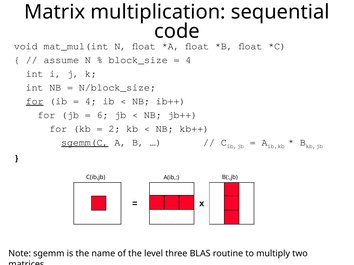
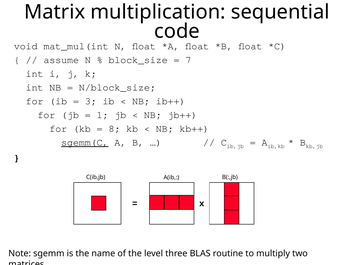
4 at (188, 60): 4 -> 7
for at (35, 101) underline: present -> none
4 at (91, 101): 4 -> 3
6: 6 -> 1
2: 2 -> 8
